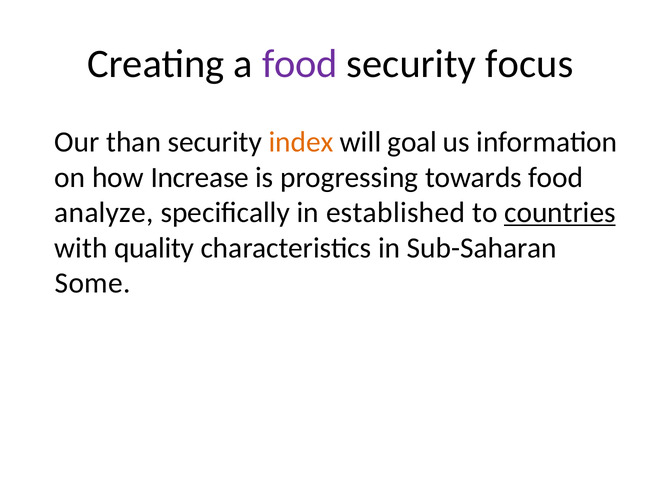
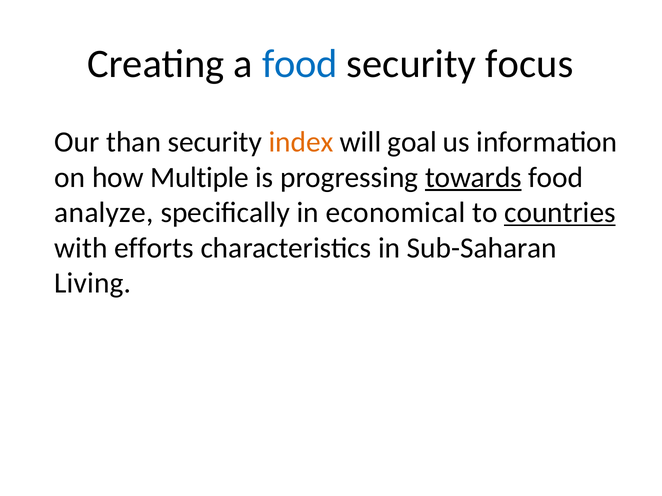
food at (300, 64) colour: purple -> blue
Increase: Increase -> Multiple
towards underline: none -> present
established: established -> economical
quality: quality -> efforts
Some: Some -> Living
